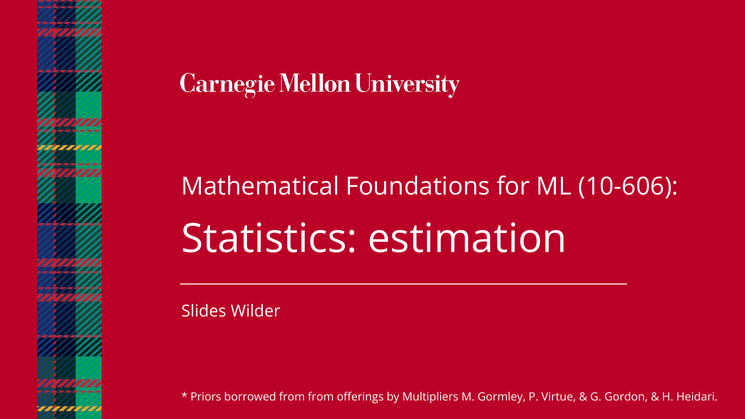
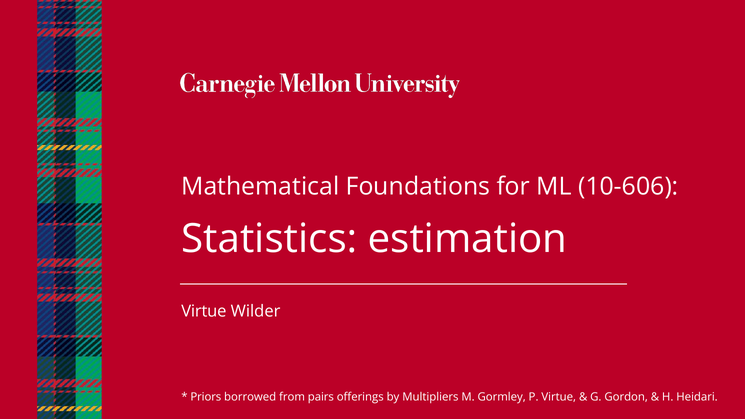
Slides at (204, 311): Slides -> Virtue
from from: from -> pairs
